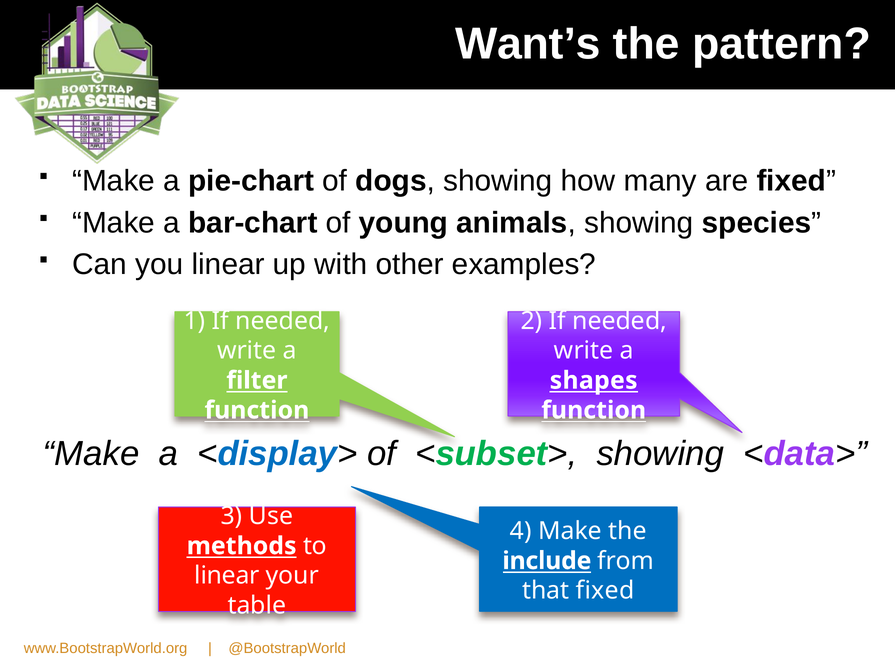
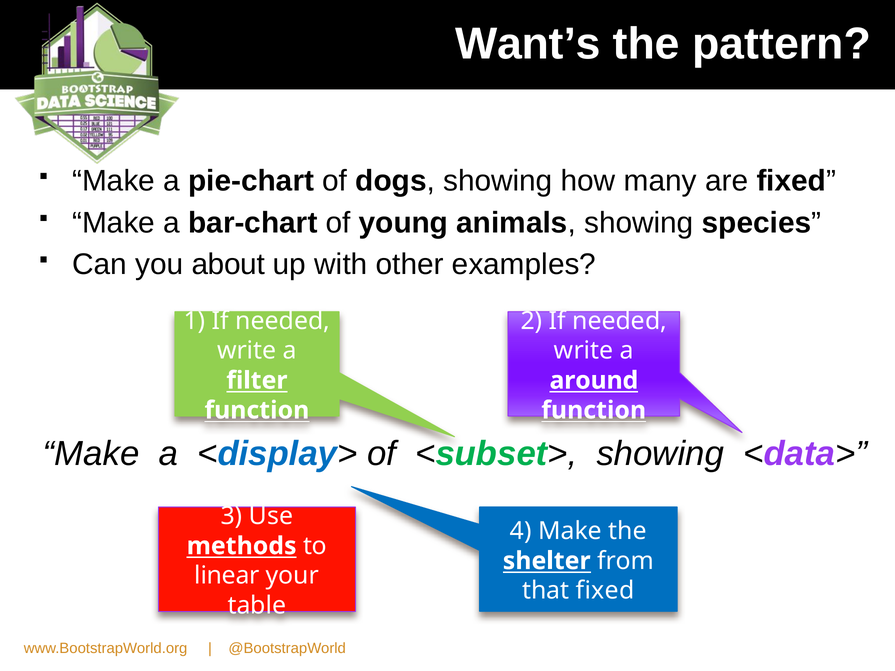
you linear: linear -> about
shapes: shapes -> around
include: include -> shelter
